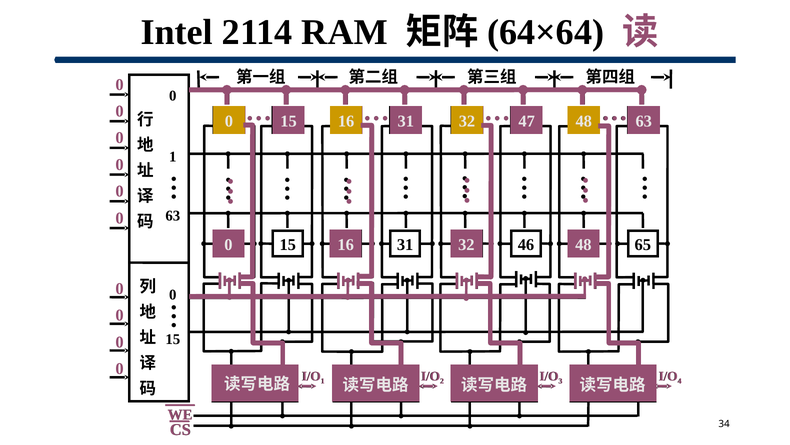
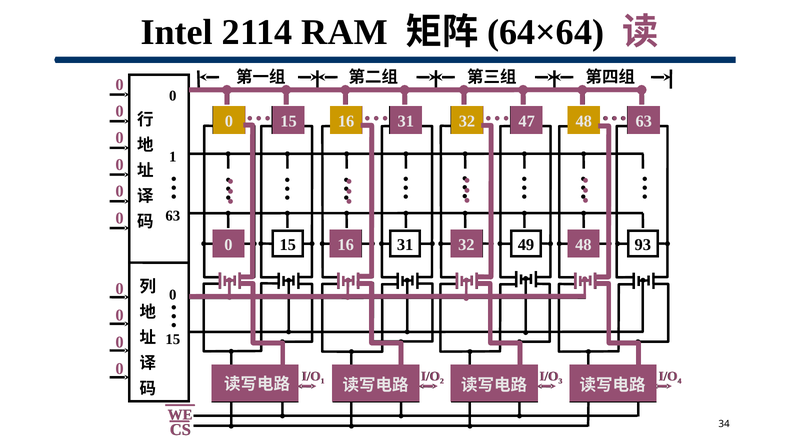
46: 46 -> 49
65: 65 -> 93
